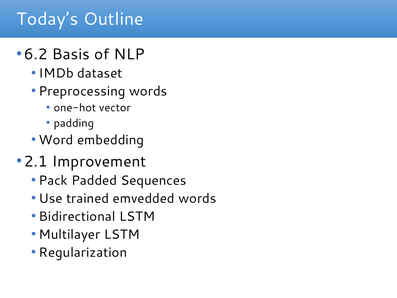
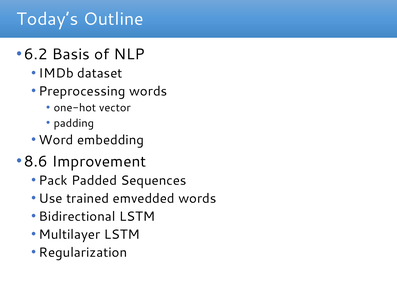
2.1: 2.1 -> 8.6
